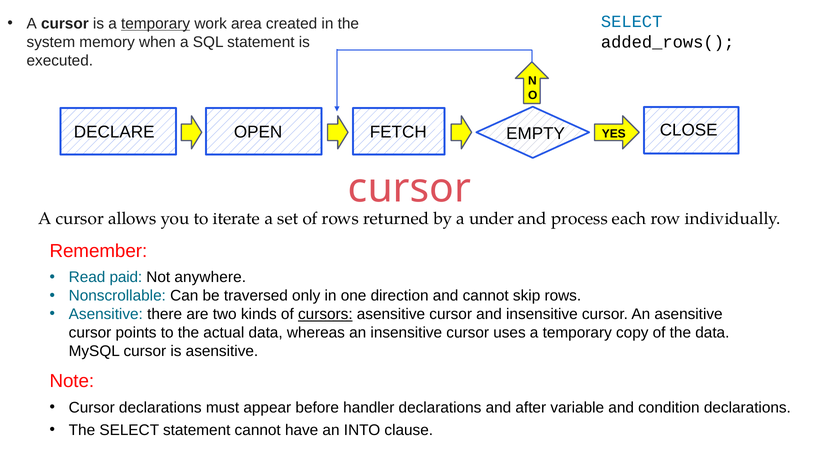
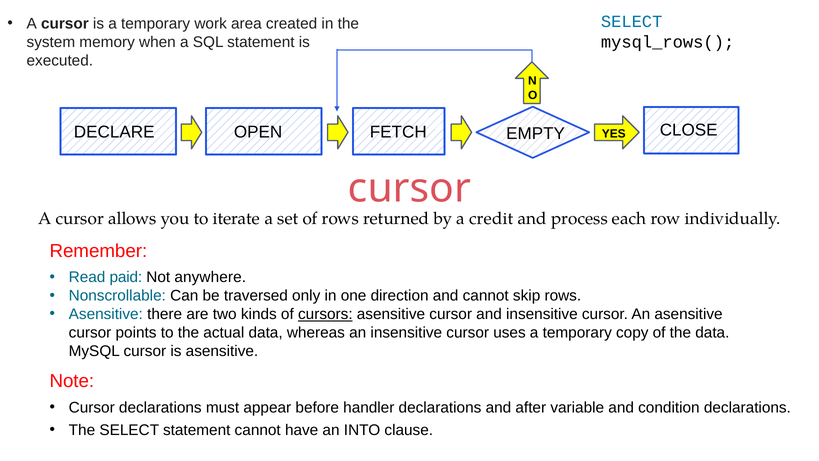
temporary at (156, 24) underline: present -> none
added_rows(: added_rows( -> mysql_rows(
under: under -> credit
